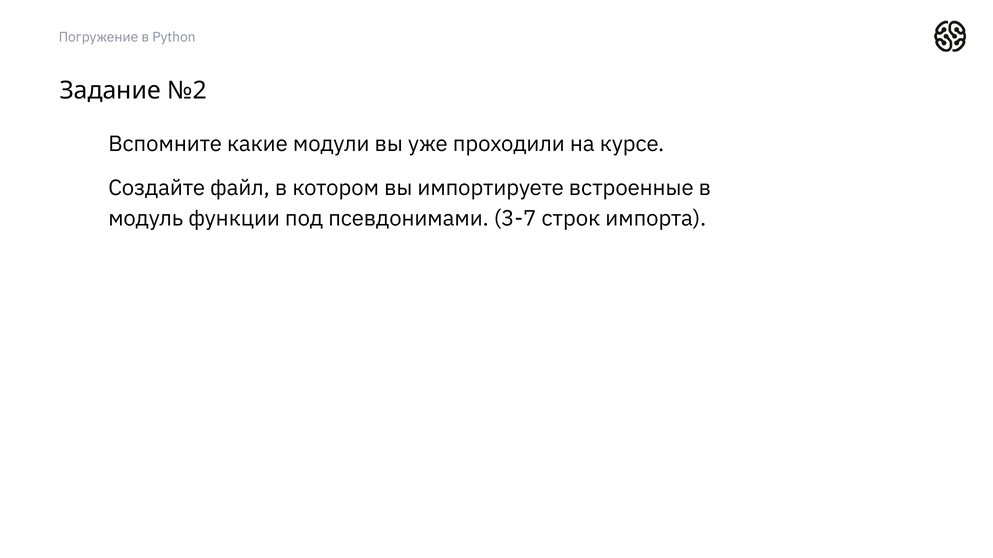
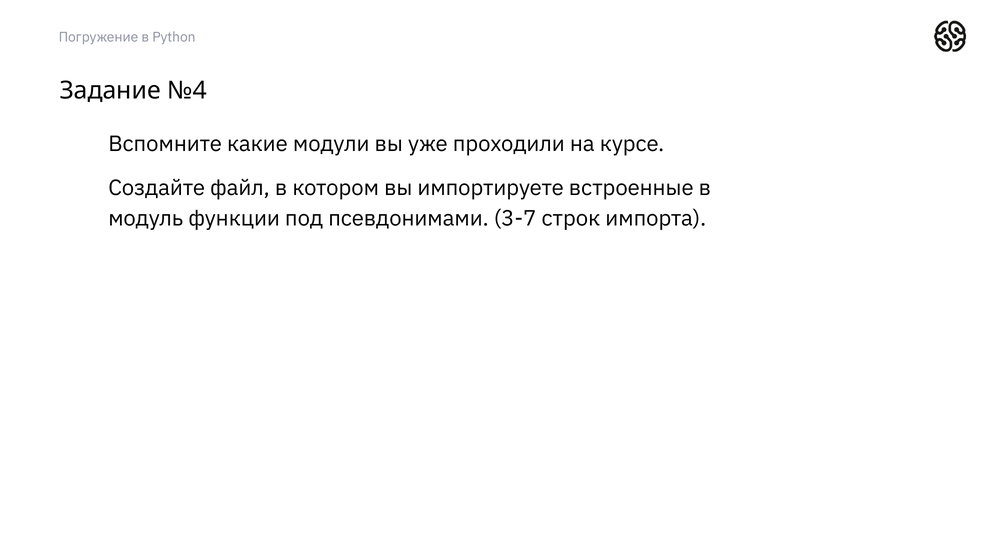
№2: №2 -> №4
